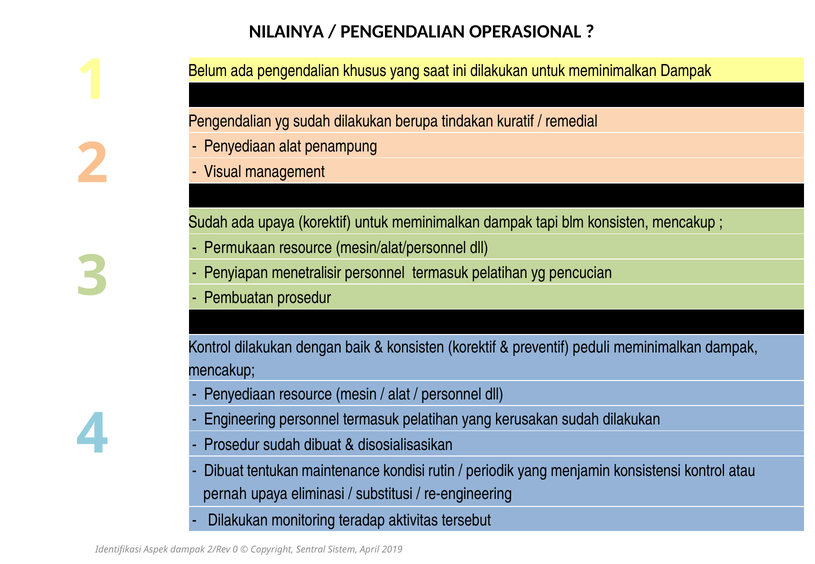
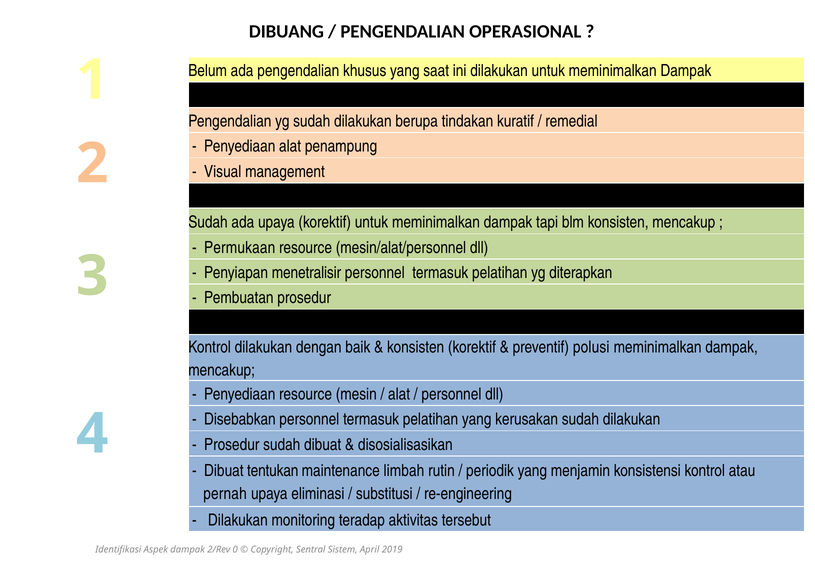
NILAINYA: NILAINYA -> DIBUANG
pencucian: pencucian -> diterapkan
peduli: peduli -> polusi
Engineering: Engineering -> Disebabkan
kondisi: kondisi -> limbah
